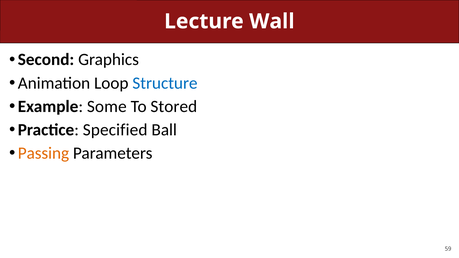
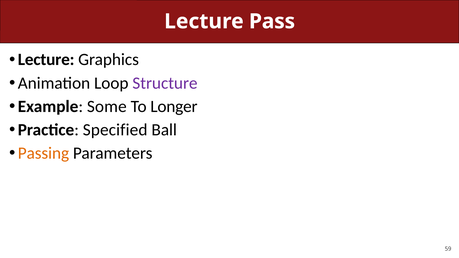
Wall: Wall -> Pass
Second at (46, 60): Second -> Lecture
Structure colour: blue -> purple
Stored: Stored -> Longer
